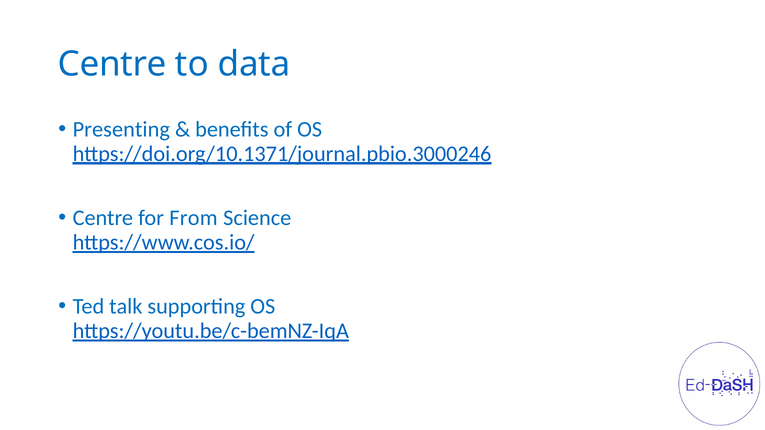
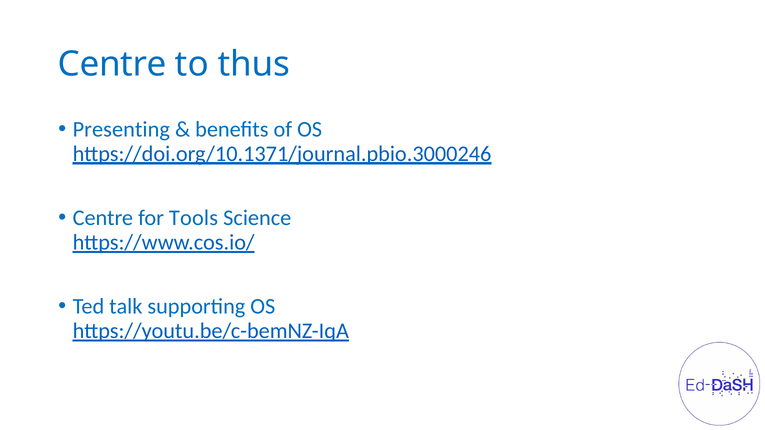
data: data -> thus
From: From -> Tools
